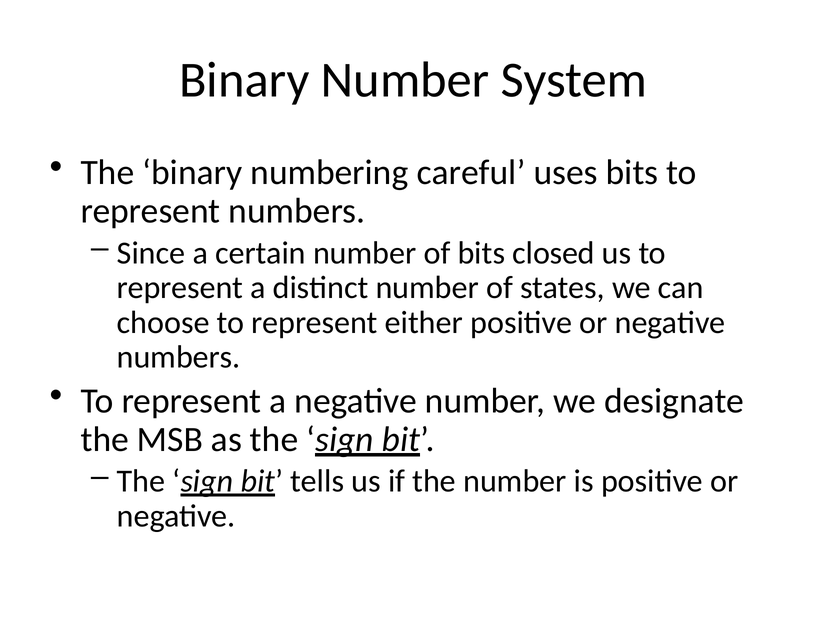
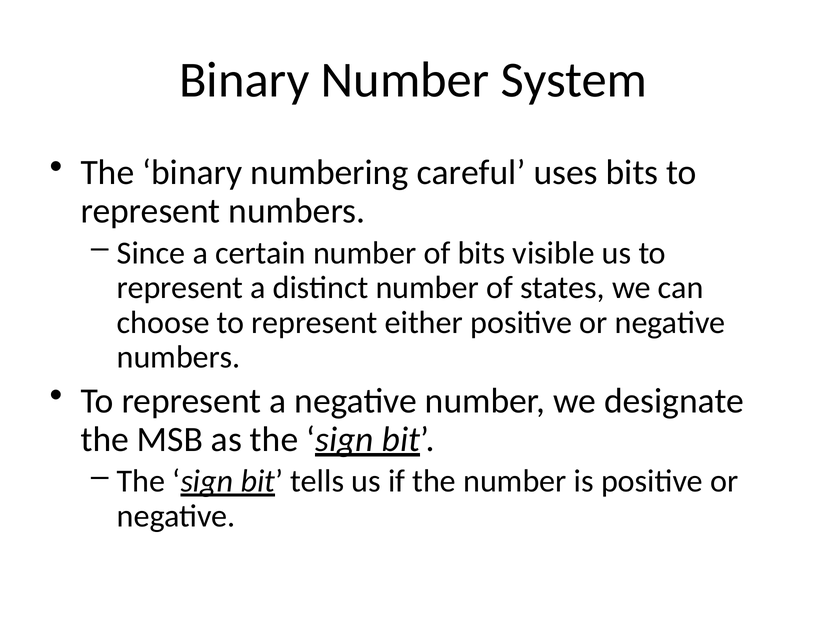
closed: closed -> visible
